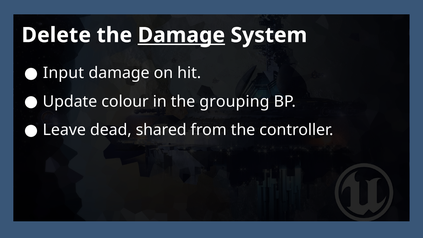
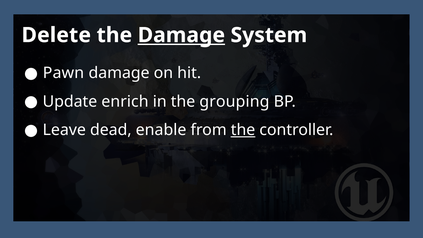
Input: Input -> Pawn
colour: colour -> enrich
shared: shared -> enable
the at (243, 130) underline: none -> present
